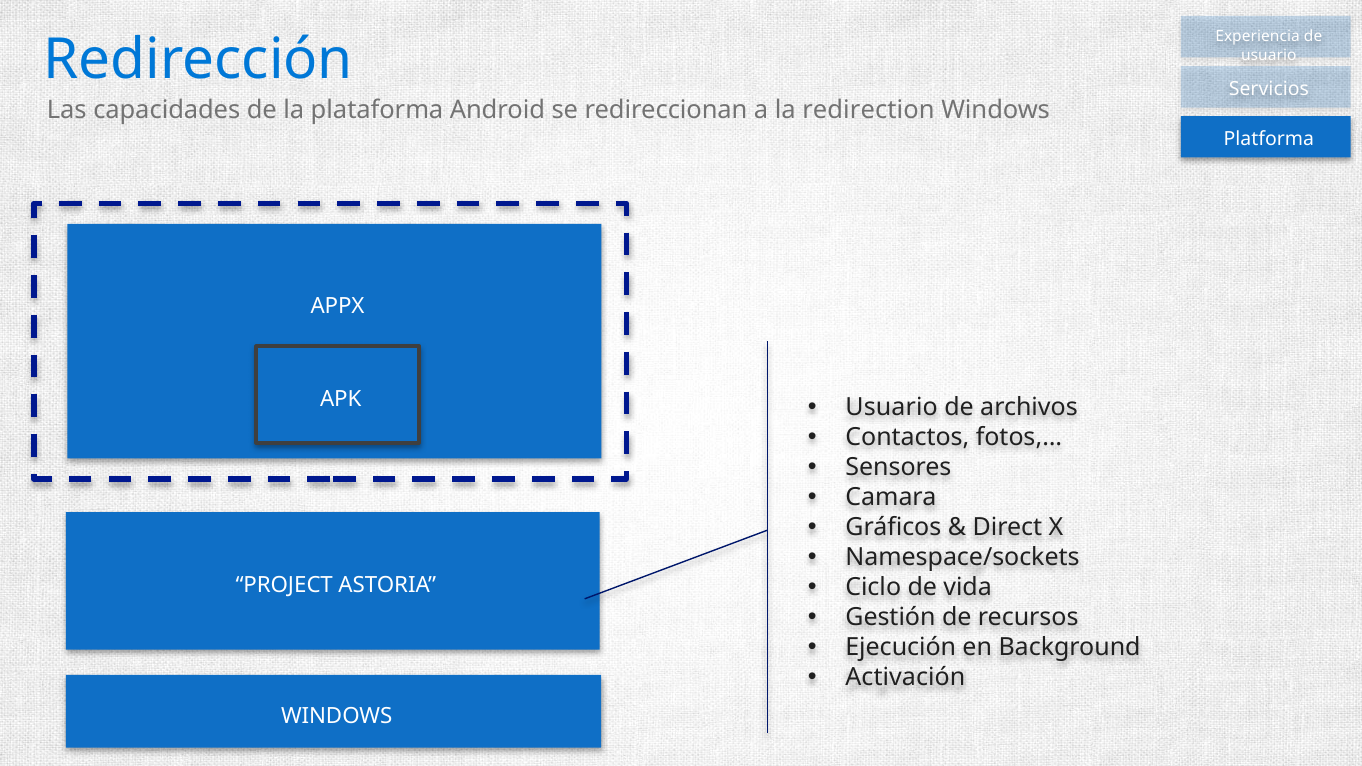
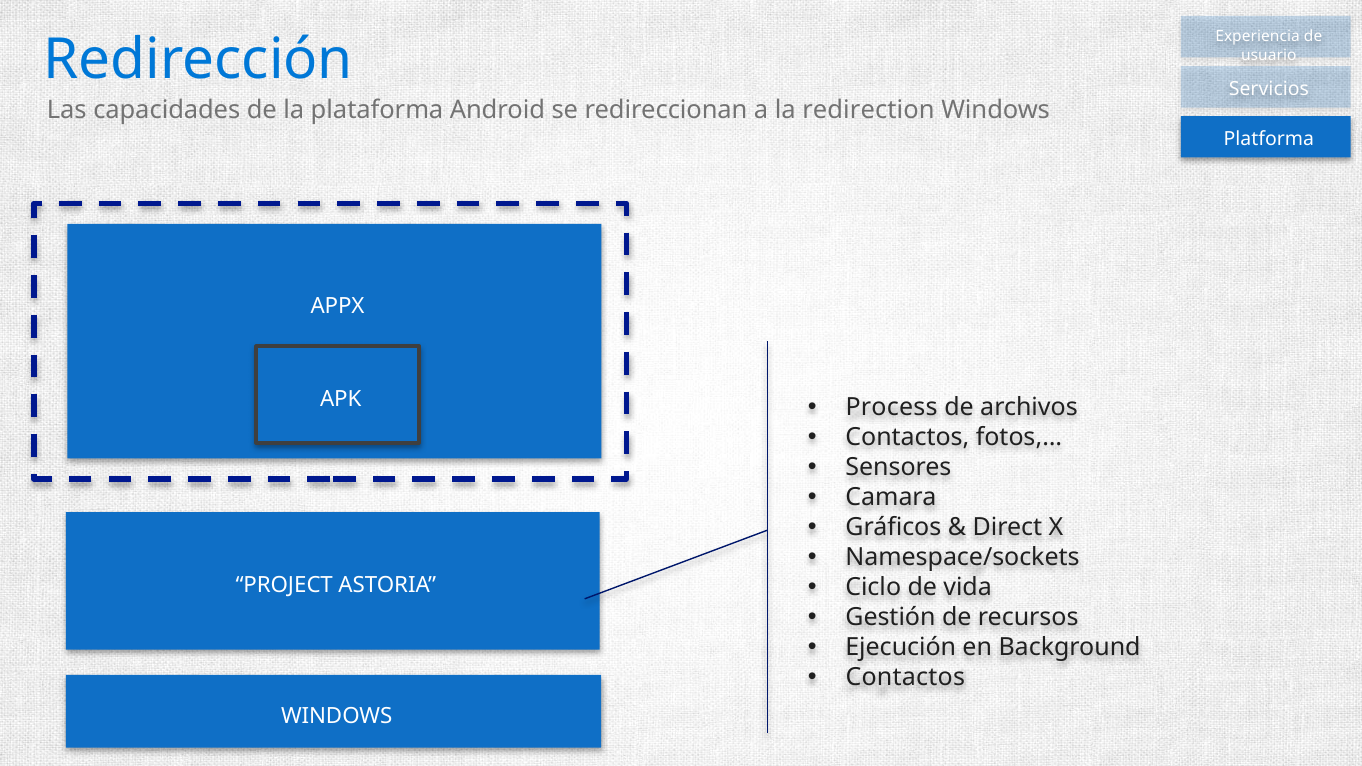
Usuario at (892, 407): Usuario -> Process
Activación at (905, 678): Activación -> Contactos
